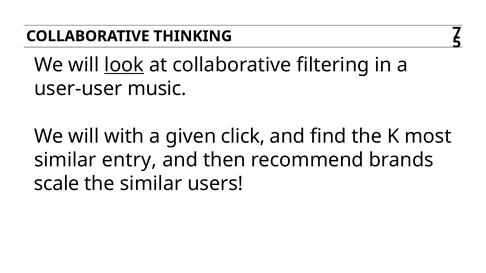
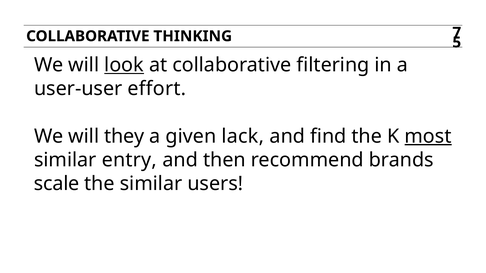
music: music -> effort
with: with -> they
click: click -> lack
most underline: none -> present
